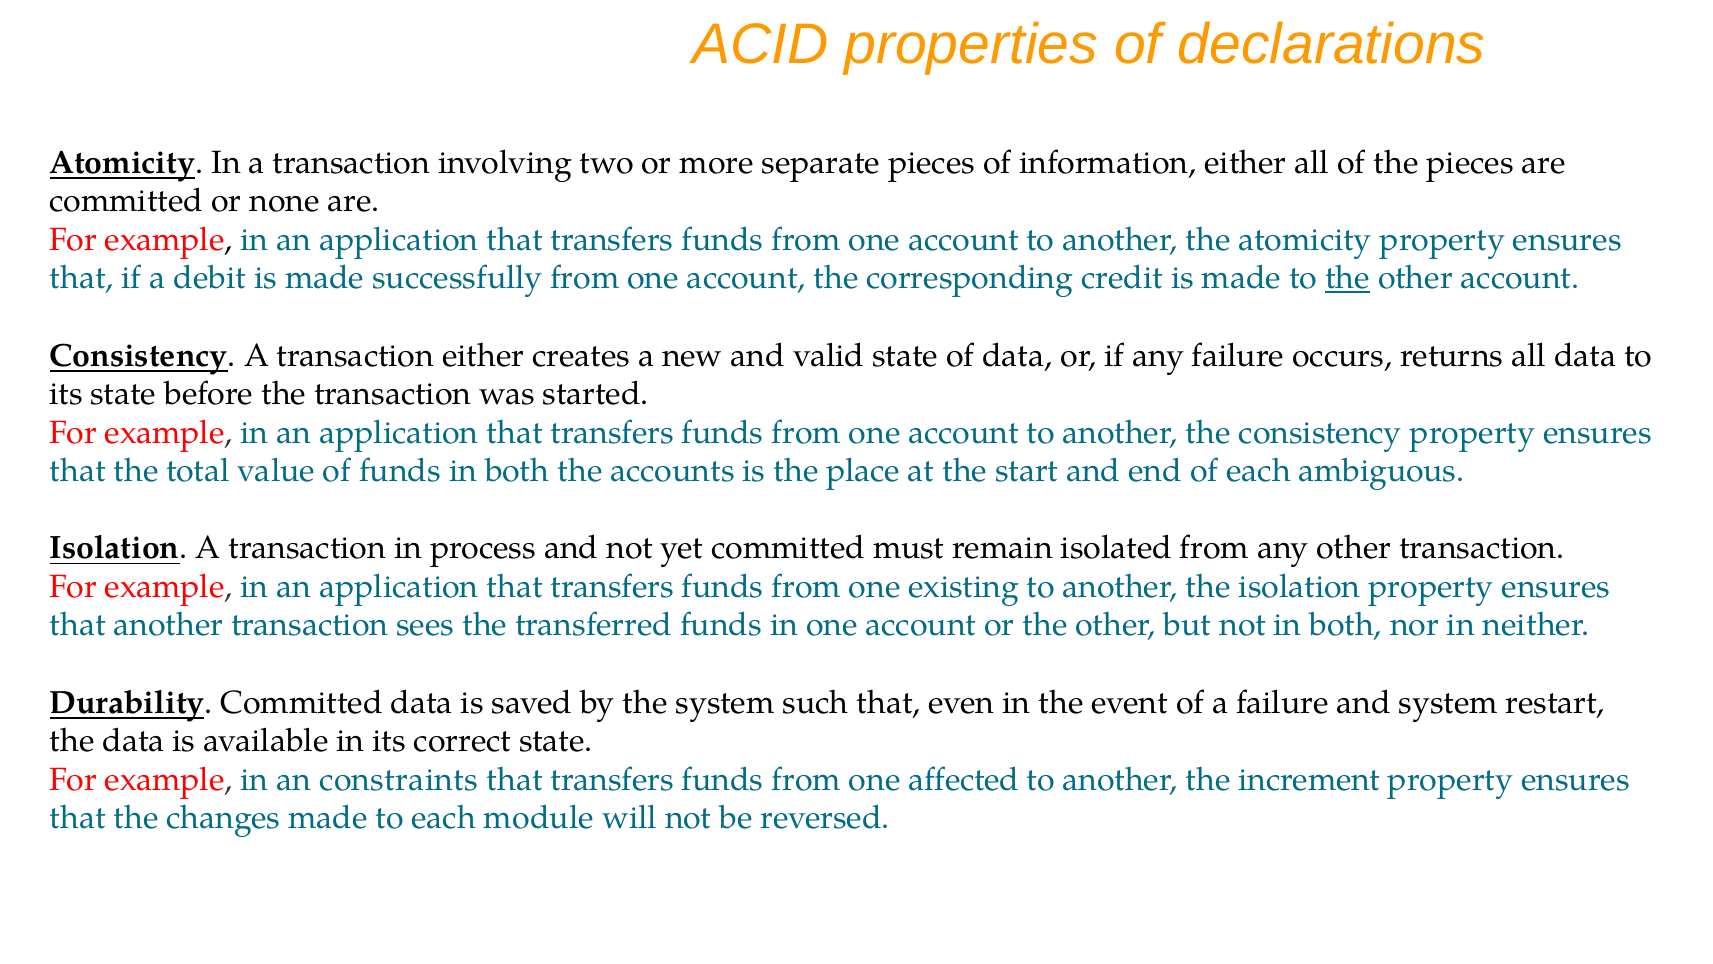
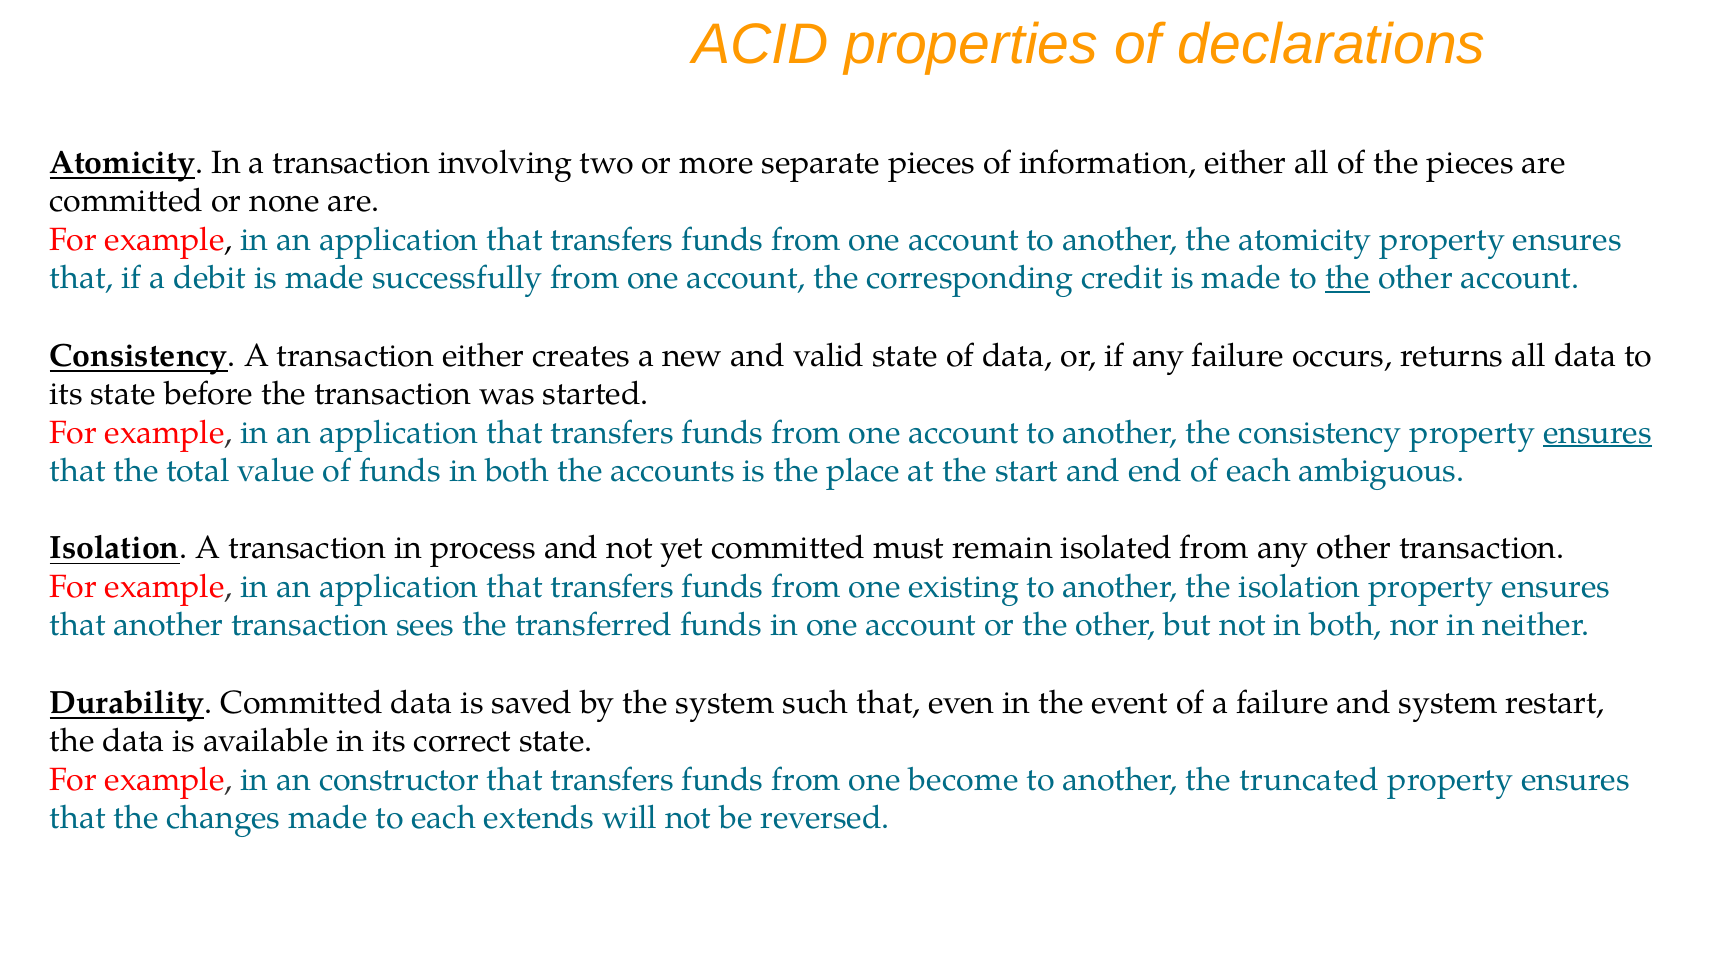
ensures at (1597, 432) underline: none -> present
constraints: constraints -> constructor
affected: affected -> become
increment: increment -> truncated
module: module -> extends
